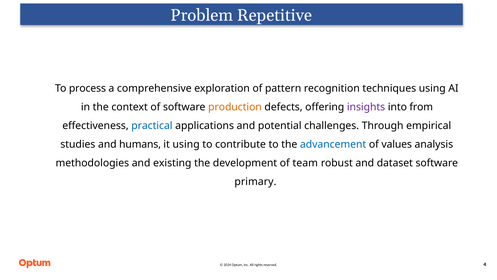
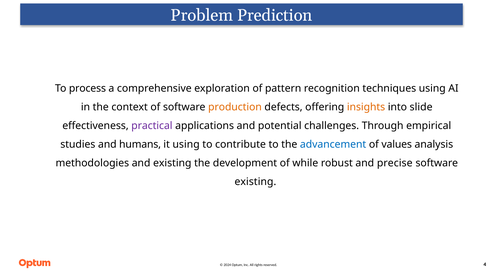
Repetitive: Repetitive -> Prediction
insights colour: purple -> orange
from: from -> slide
practical colour: blue -> purple
team: team -> while
dataset: dataset -> precise
primary at (255, 181): primary -> existing
